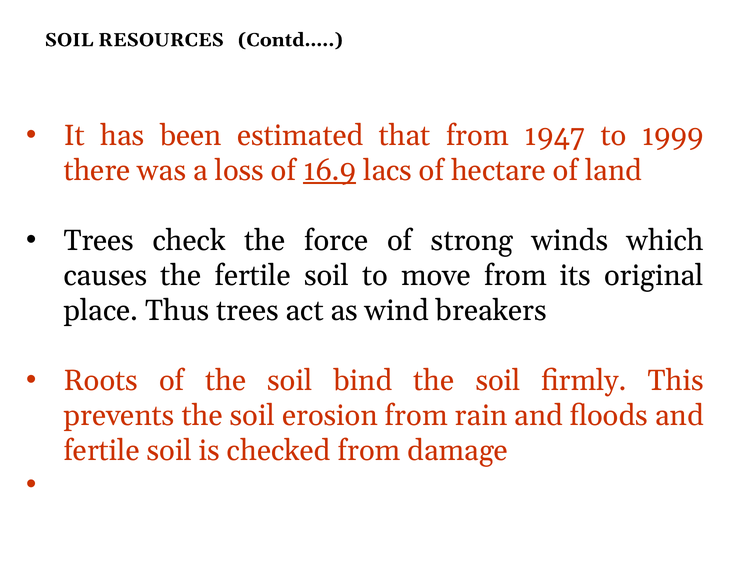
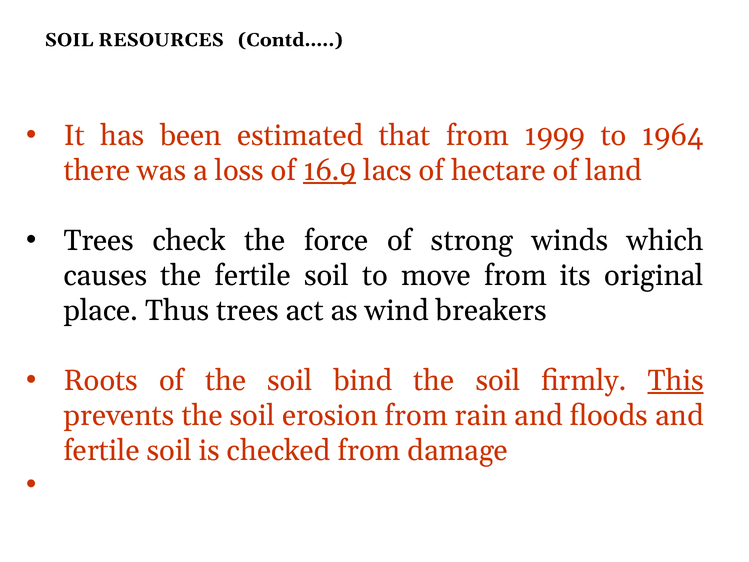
1947: 1947 -> 1999
1999: 1999 -> 1964
This underline: none -> present
